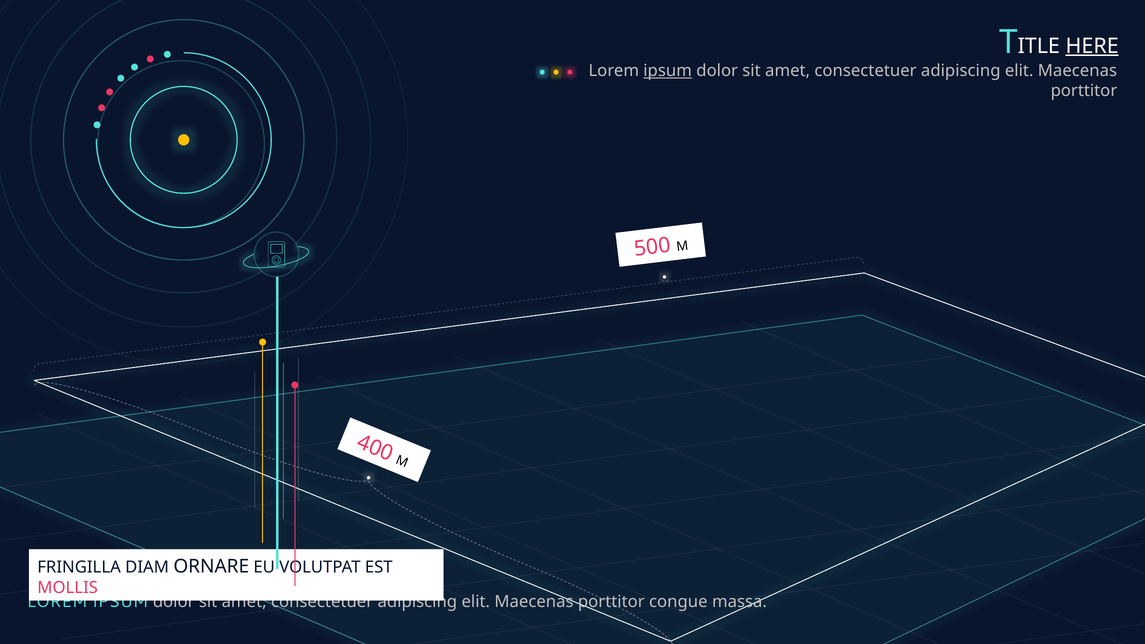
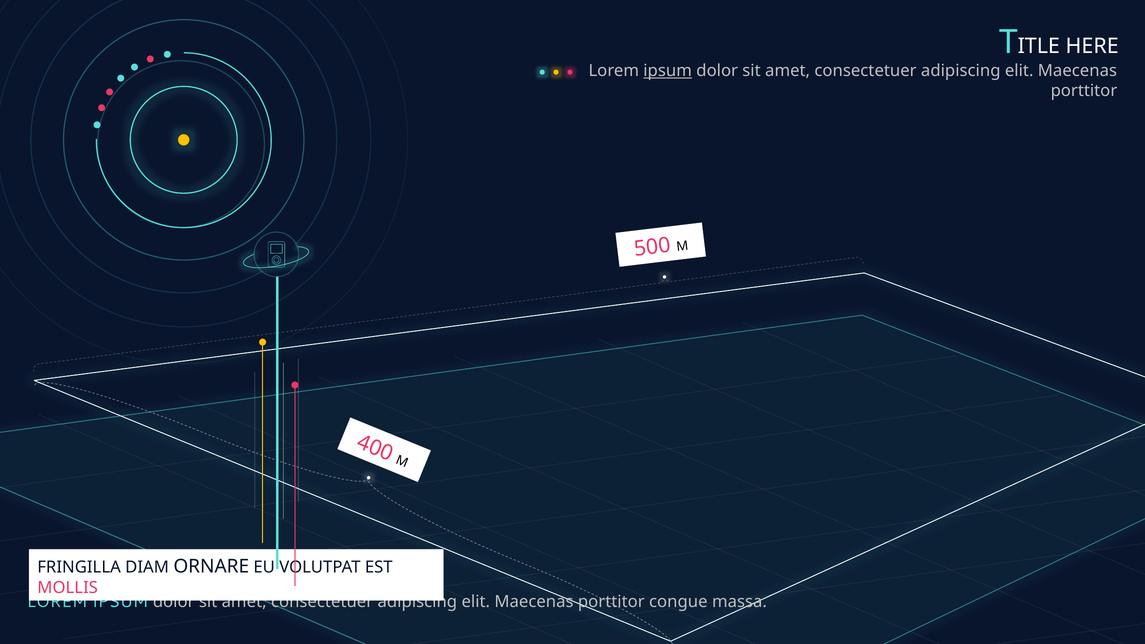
HERE underline: present -> none
